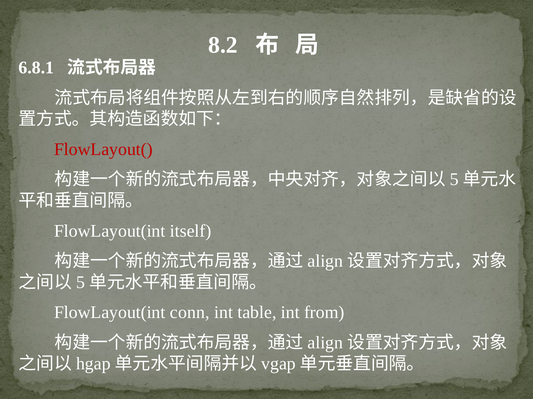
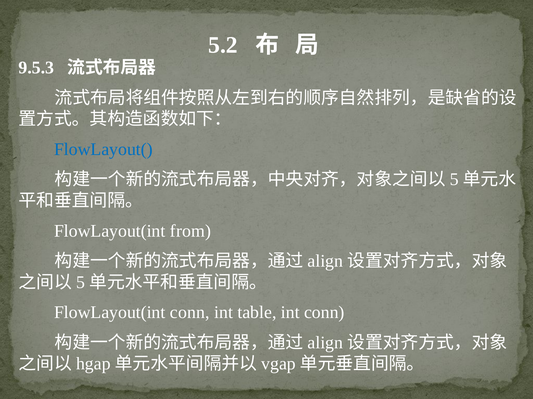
8.2: 8.2 -> 5.2
6.8.1: 6.8.1 -> 9.5.3
FlowLayout( colour: red -> blue
itself: itself -> from
int from: from -> conn
